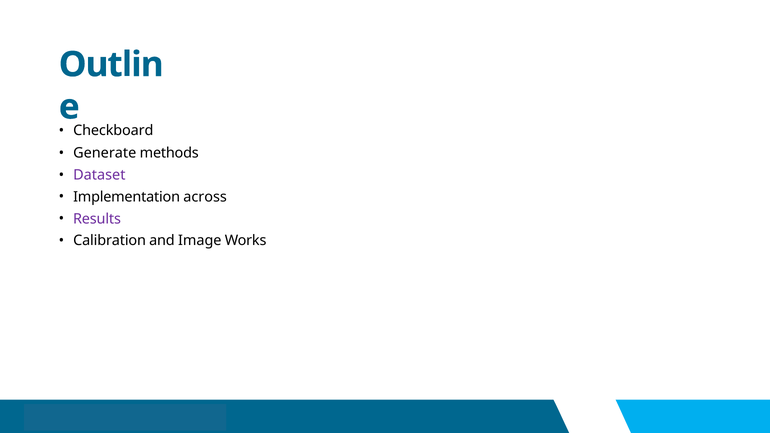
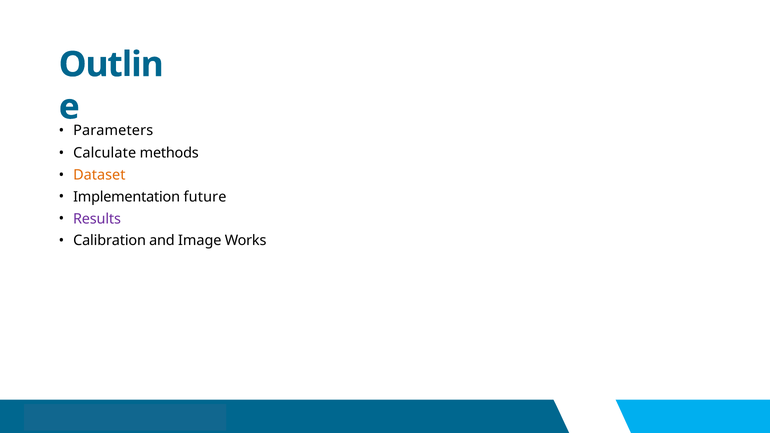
Checkboard: Checkboard -> Parameters
Generate: Generate -> Calculate
Dataset colour: purple -> orange
across: across -> future
